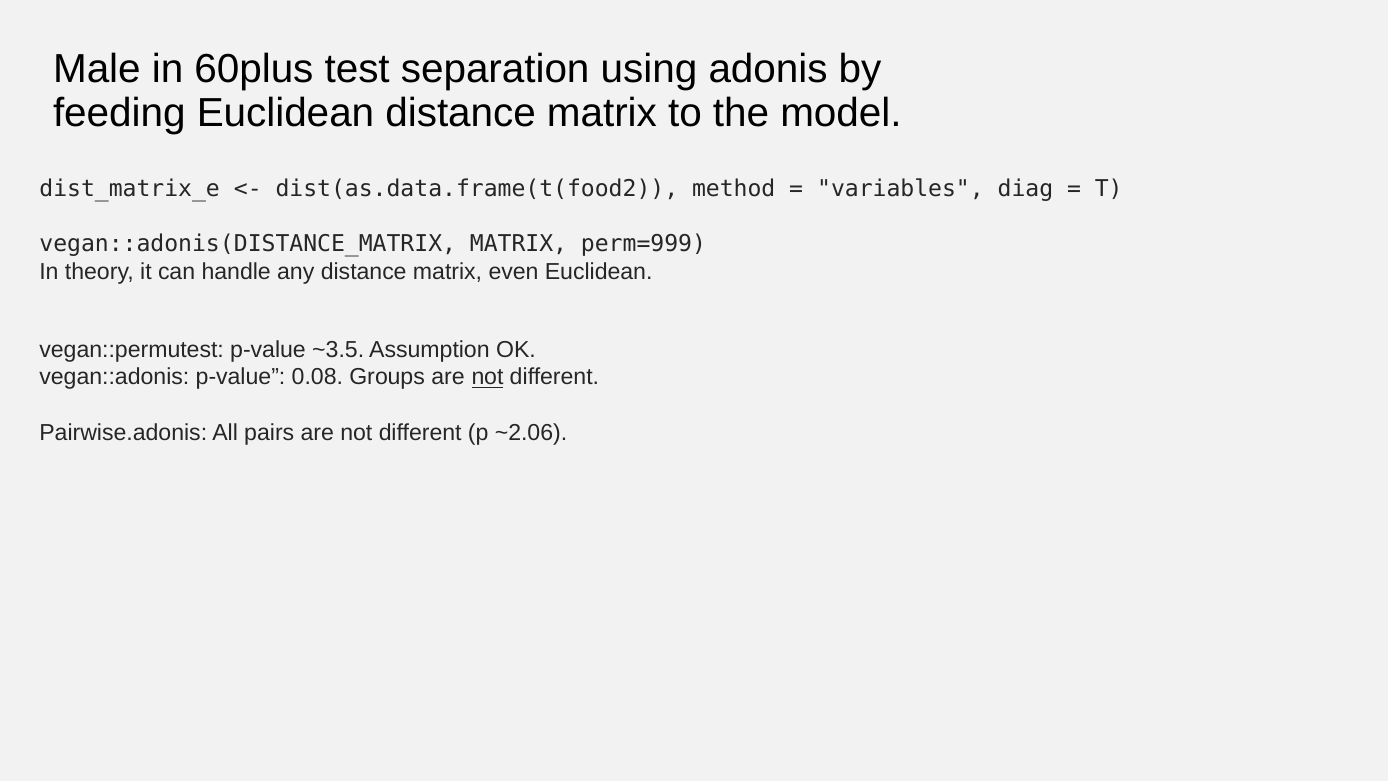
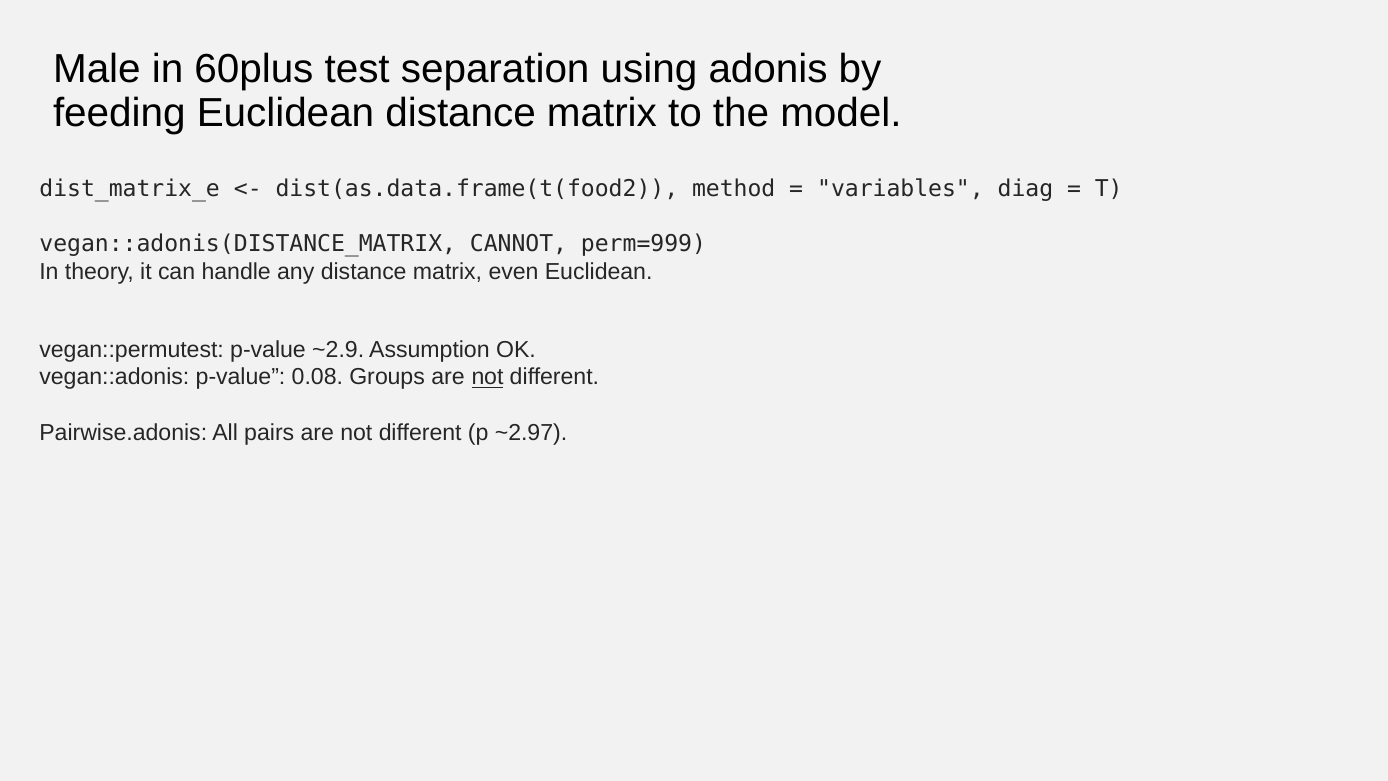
vegan::adonis(DISTANCE_MATRIX MATRIX: MATRIX -> CANNOT
~3.5: ~3.5 -> ~2.9
~2.06: ~2.06 -> ~2.97
